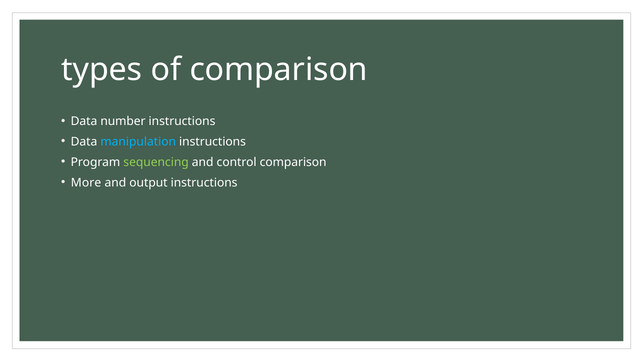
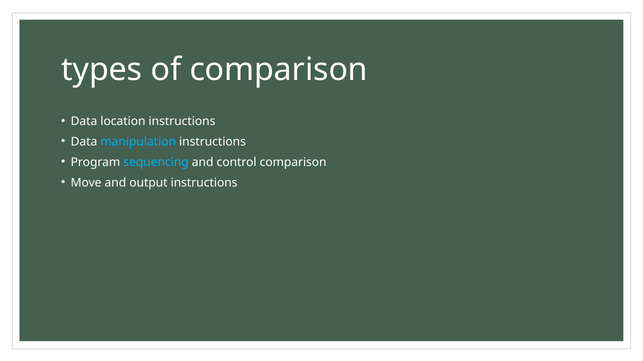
number: number -> location
sequencing colour: light green -> light blue
More: More -> Move
